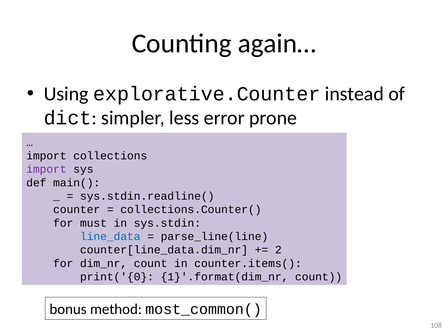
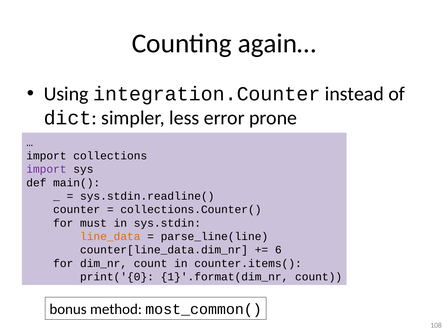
explorative.Counter: explorative.Counter -> integration.Counter
line_data colour: blue -> orange
2: 2 -> 6
